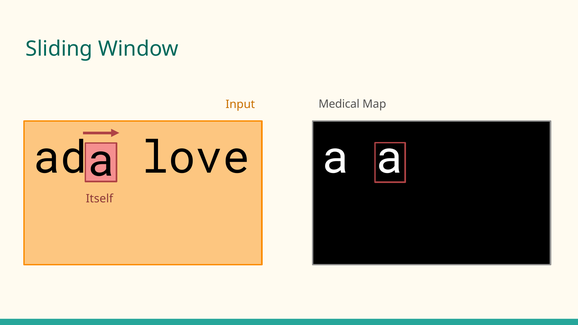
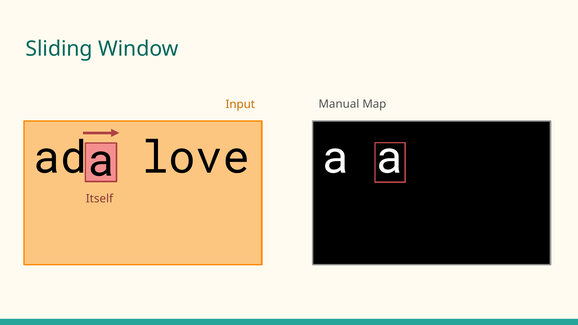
Medical: Medical -> Manual
